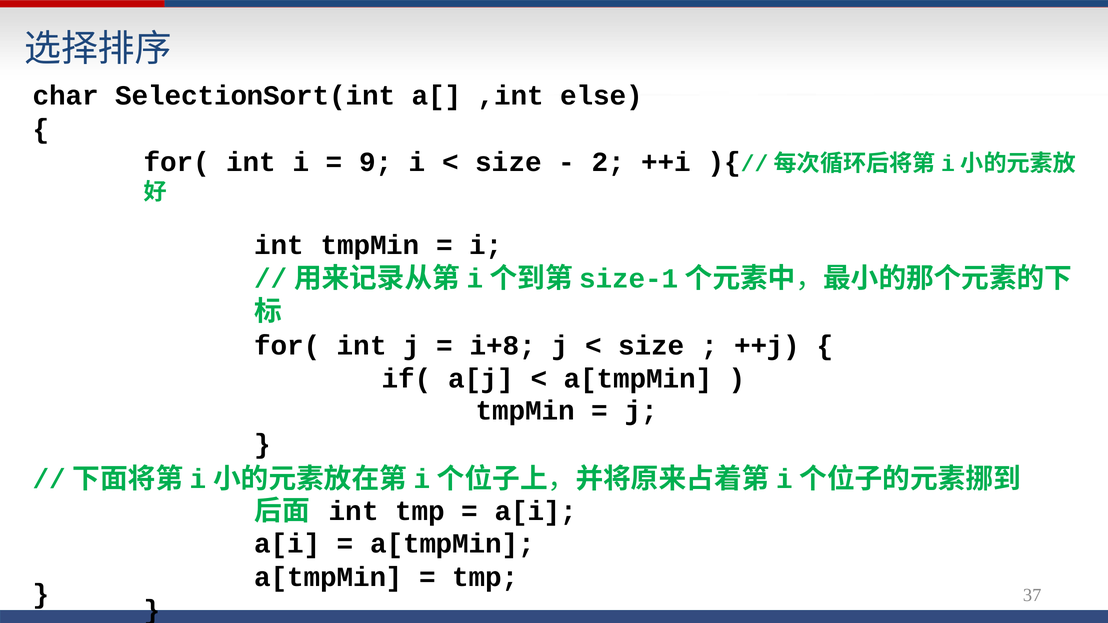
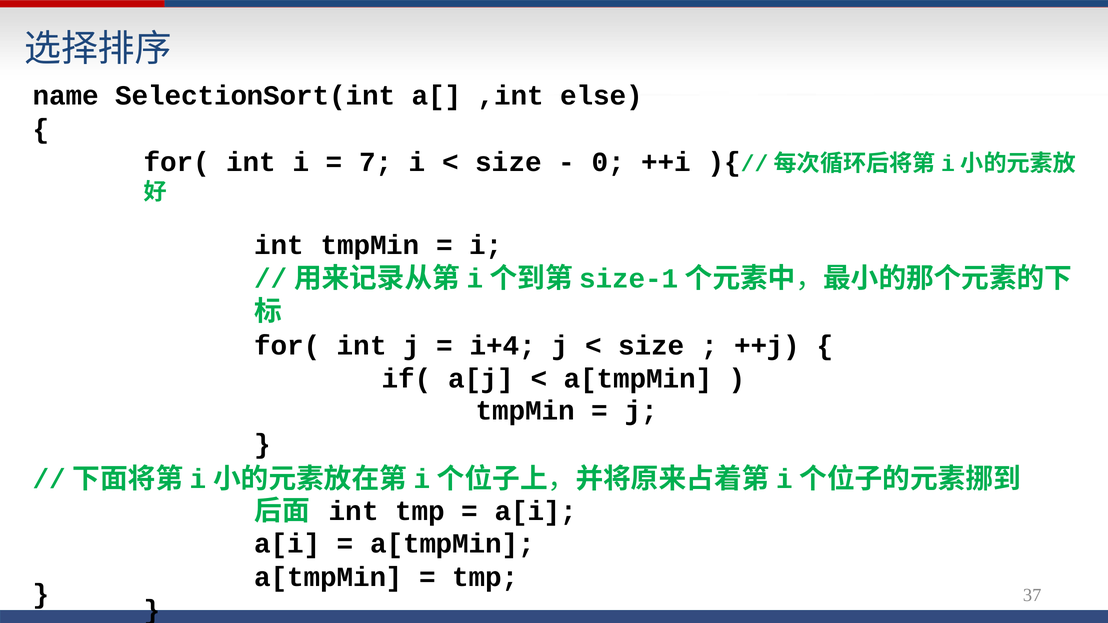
char: char -> name
9: 9 -> 7
2: 2 -> 0
i+8: i+8 -> i+4
